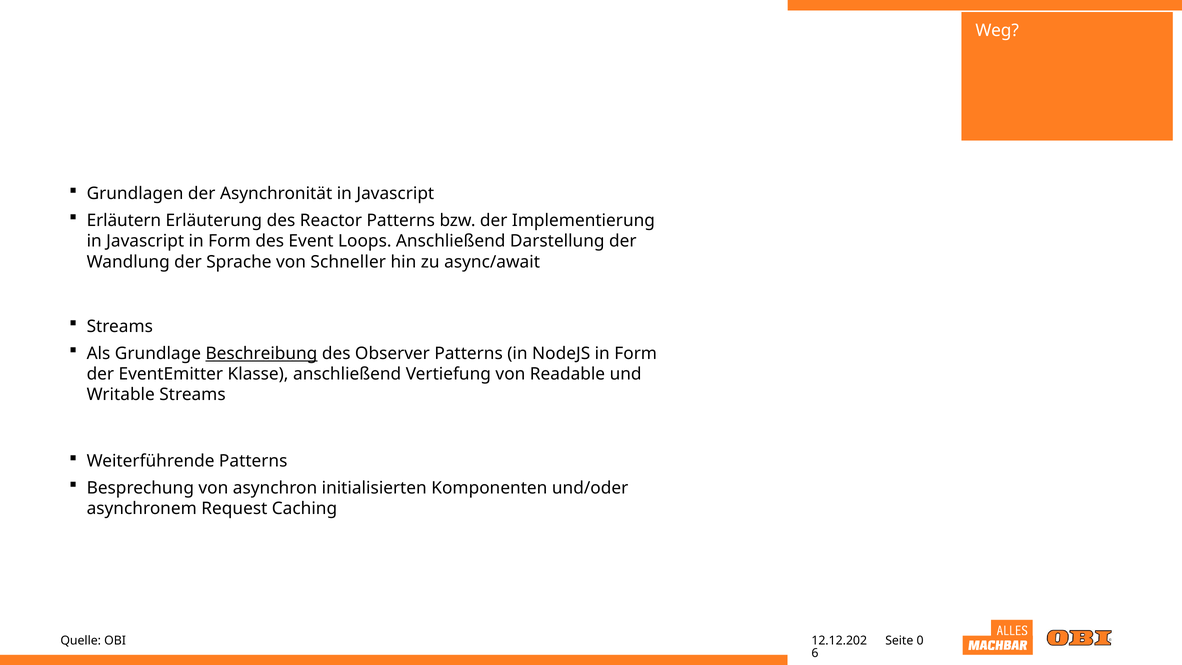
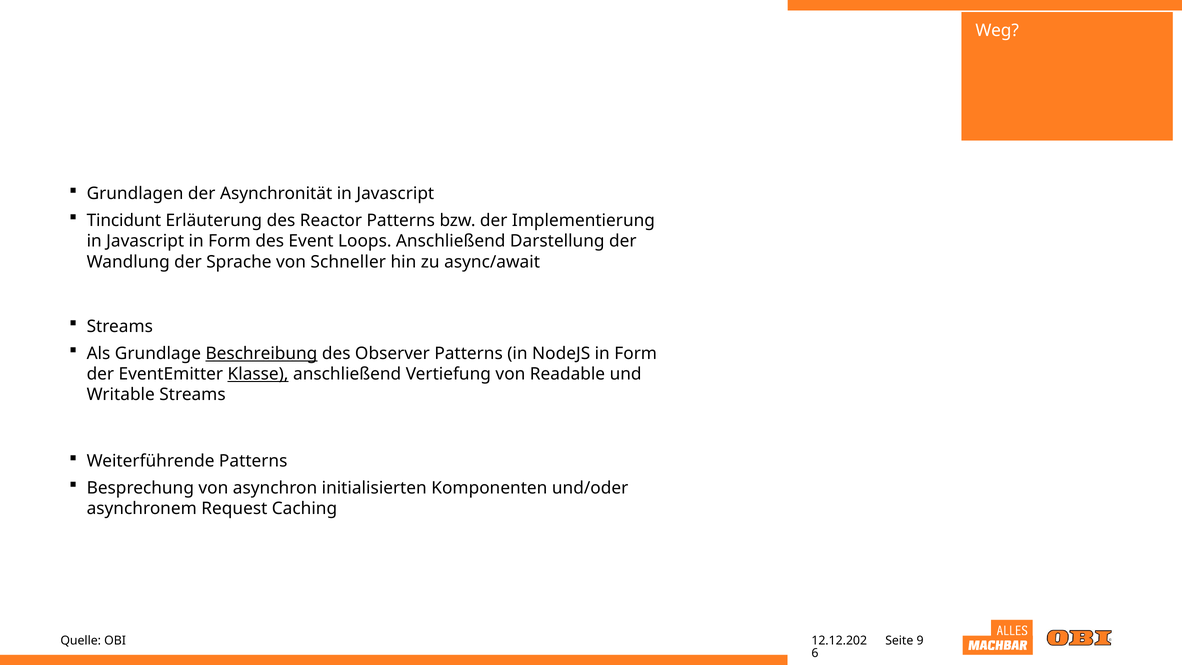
Erläutern: Erläutern -> Tincidunt
Klasse underline: none -> present
0: 0 -> 9
